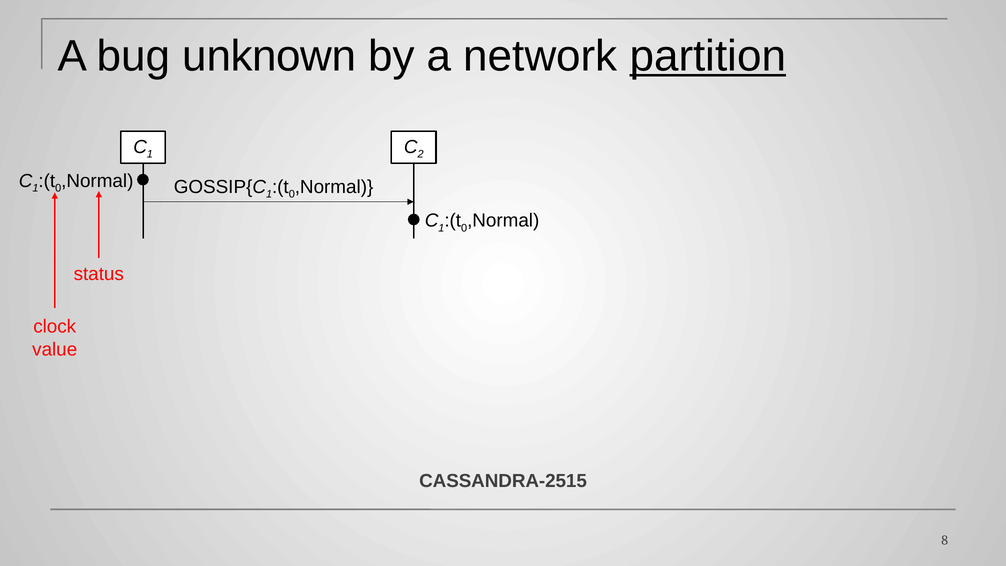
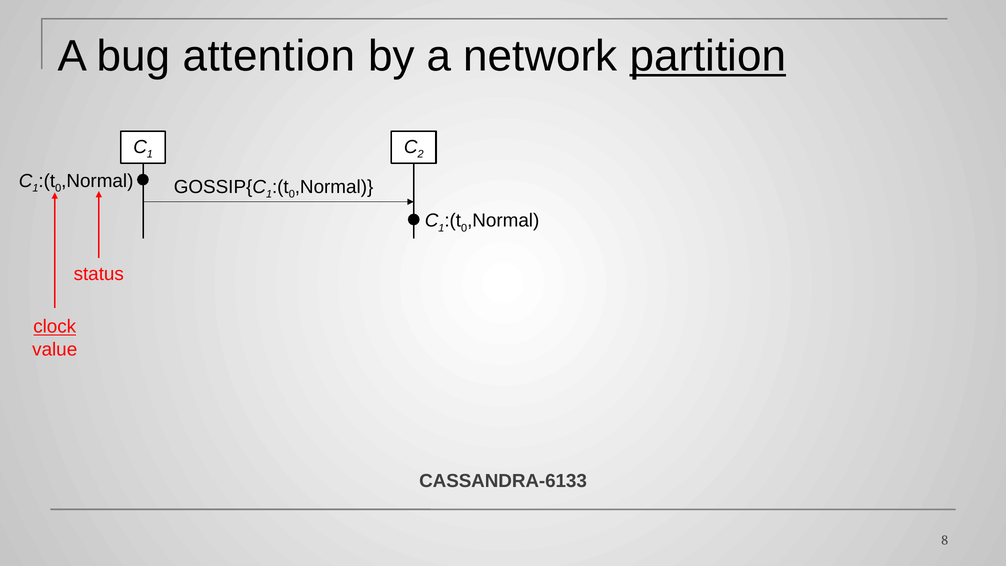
unknown: unknown -> attention
clock underline: none -> present
CASSANDRA-2515: CASSANDRA-2515 -> CASSANDRA-6133
